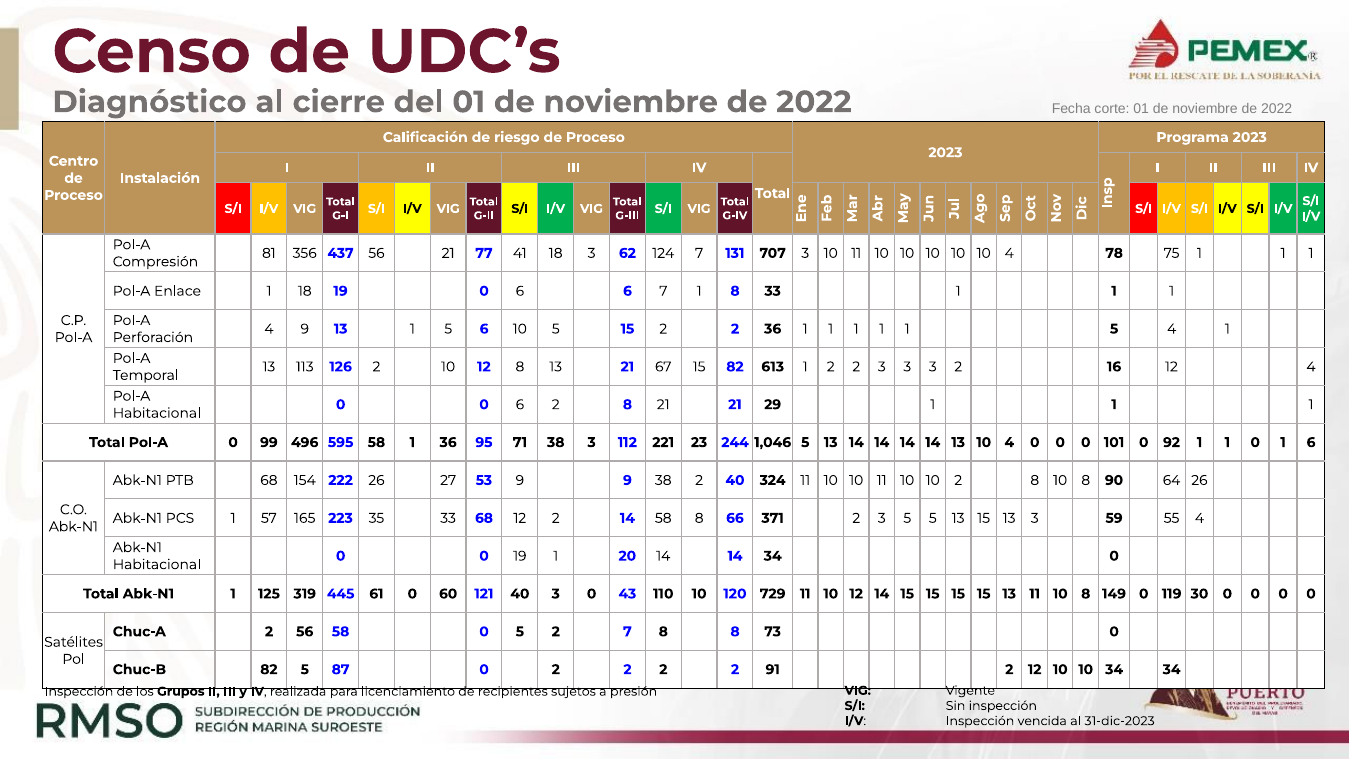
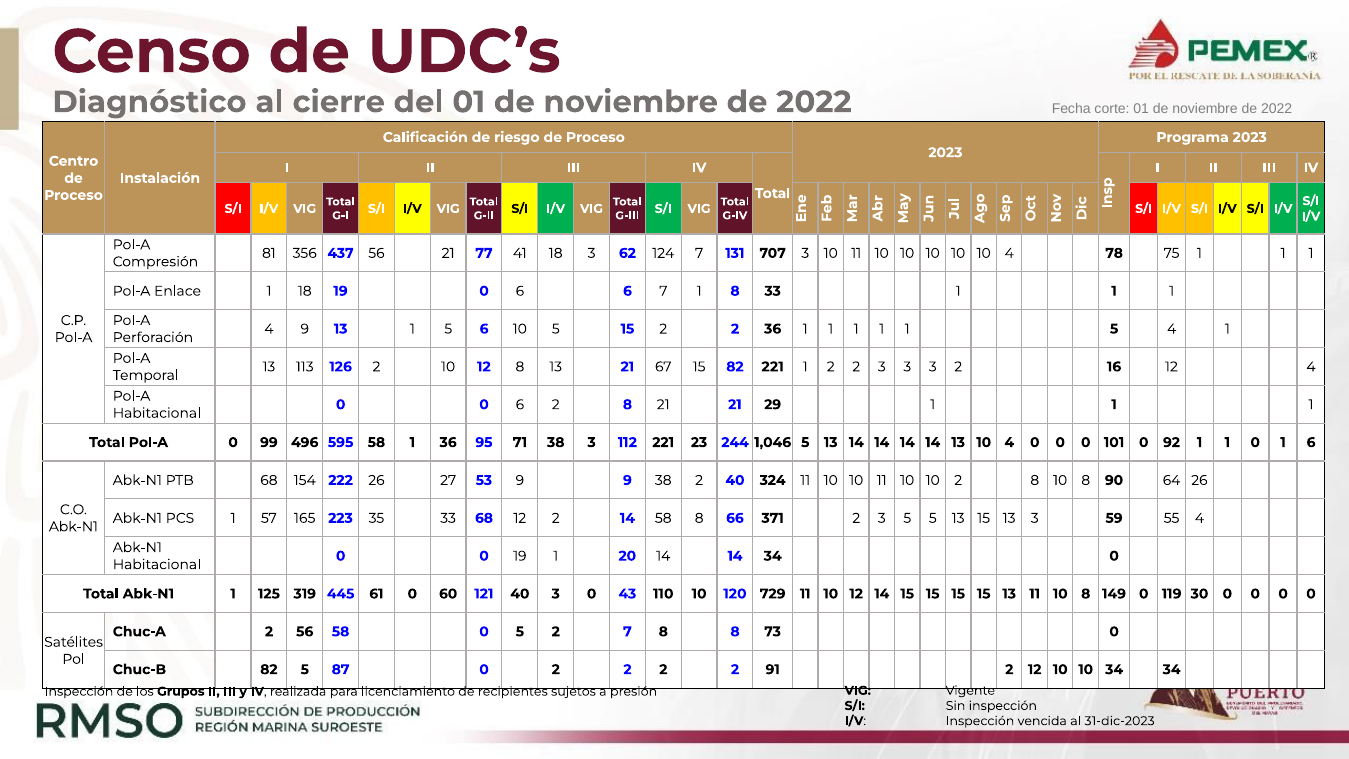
82 613: 613 -> 221
